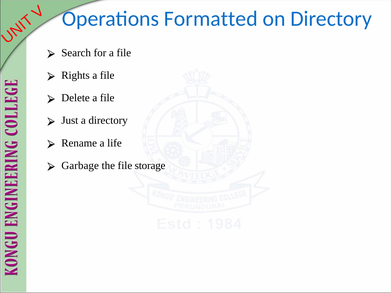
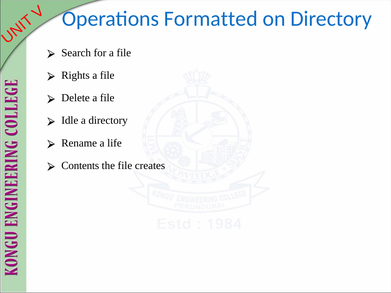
Just: Just -> Idle
Garbage: Garbage -> Contents
storage: storage -> creates
